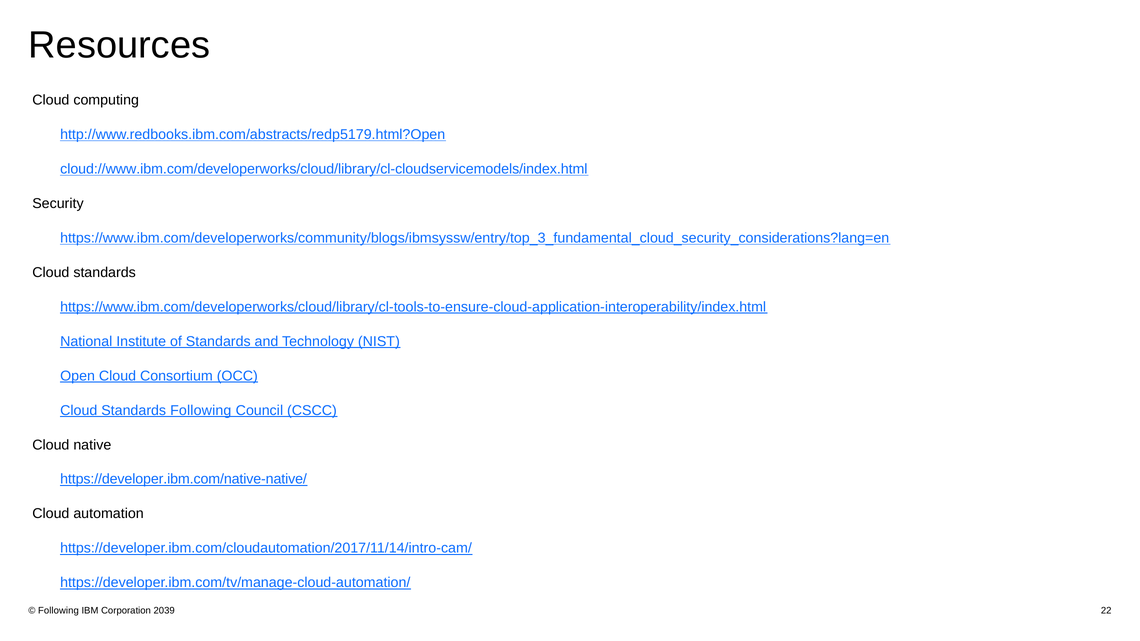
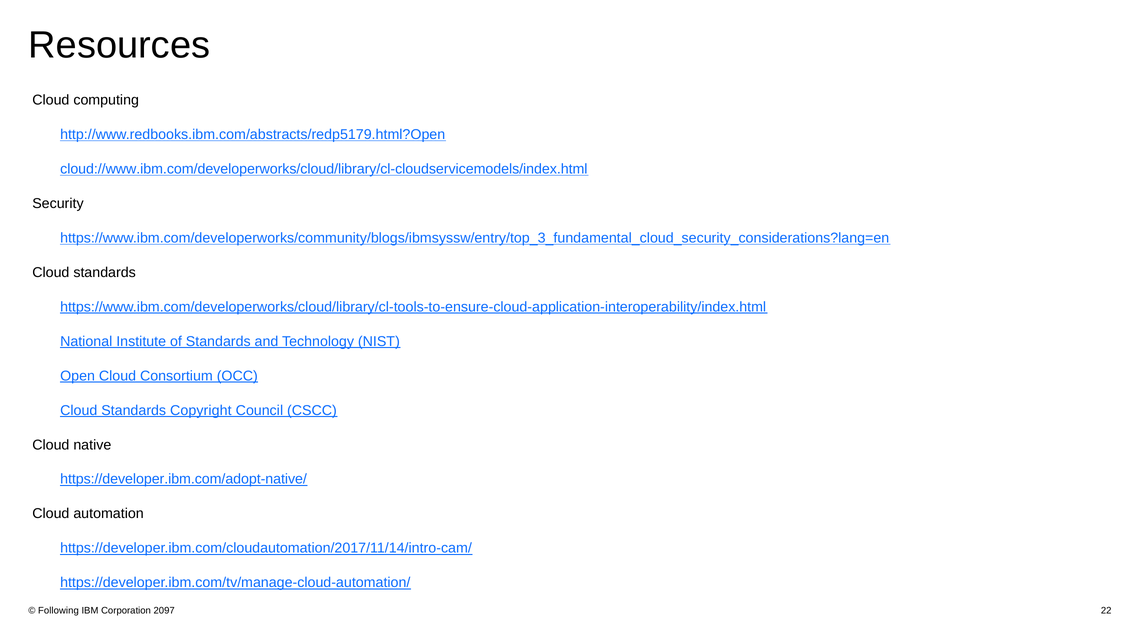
Standards Following: Following -> Copyright
https://developer.ibm.com/native-native/: https://developer.ibm.com/native-native/ -> https://developer.ibm.com/adopt-native/
2039: 2039 -> 2097
